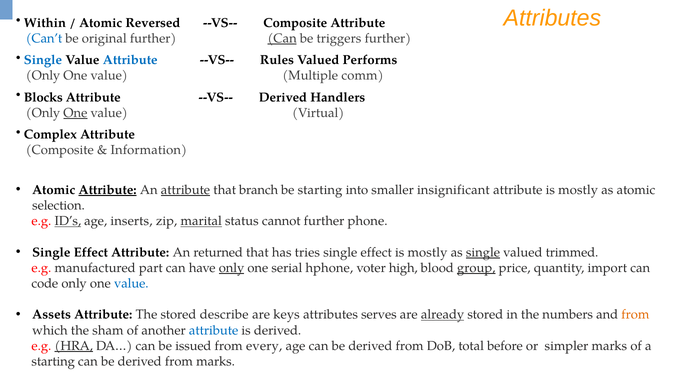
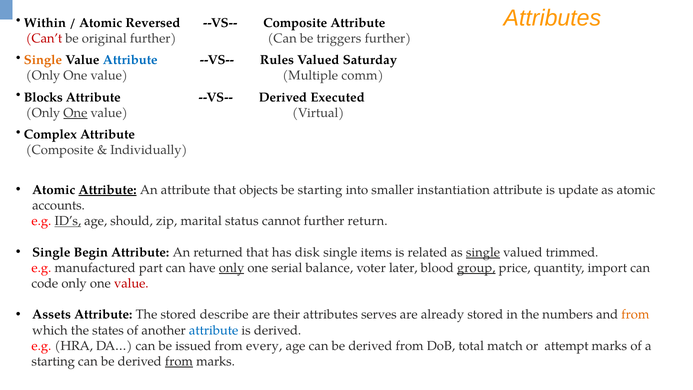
Can’t colour: blue -> red
Can at (282, 38) underline: present -> none
Single at (43, 60) colour: blue -> orange
Performs: Performs -> Saturday
Handlers: Handlers -> Executed
Information: Information -> Individually
attribute at (185, 190) underline: present -> none
branch: branch -> objects
insignificant: insignificant -> instantiation
attribute is mostly: mostly -> update
selection: selection -> accounts
inserts: inserts -> should
marital underline: present -> none
phone: phone -> return
Effect at (91, 252): Effect -> Begin
tries: tries -> disk
effect at (376, 252): effect -> items
mostly at (427, 252): mostly -> related
hphone: hphone -> balance
high: high -> later
value at (131, 283) colour: blue -> red
keys: keys -> their
already underline: present -> none
sham: sham -> states
HRA underline: present -> none
before: before -> match
simpler: simpler -> attempt
from at (179, 361) underline: none -> present
